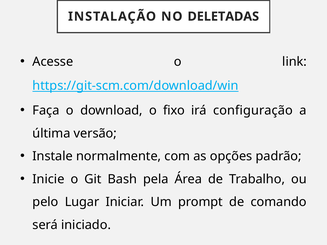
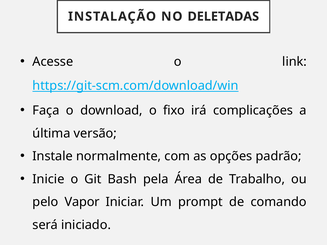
configuração: configuração -> complicações
Lugar: Lugar -> Vapor
